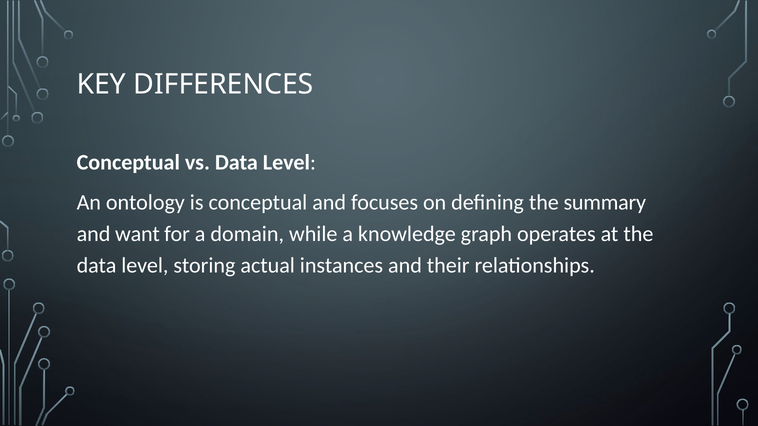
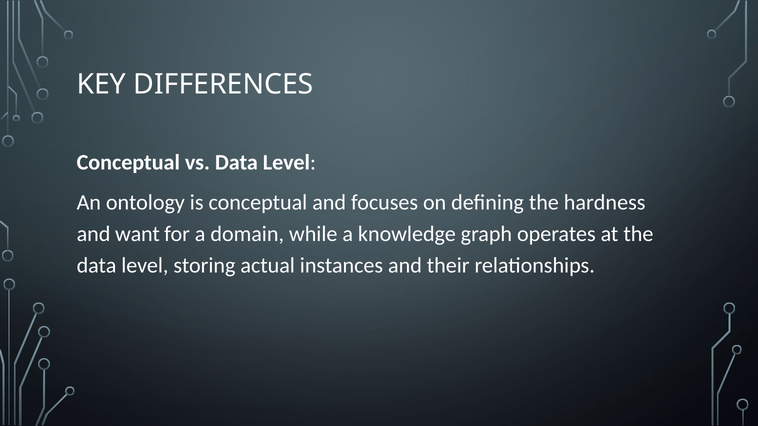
summary: summary -> hardness
